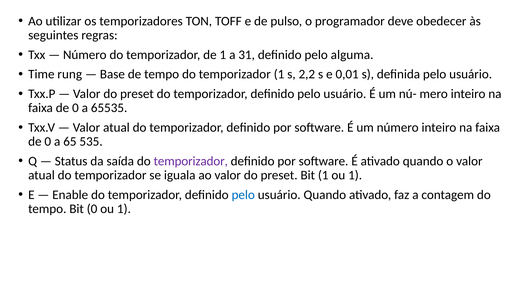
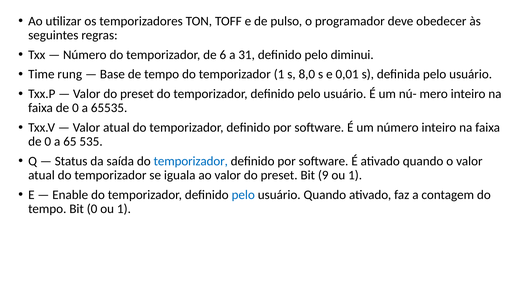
de 1: 1 -> 6
alguma: alguma -> diminui
2,2: 2,2 -> 8,0
temporizador at (191, 161) colour: purple -> blue
Bit 1: 1 -> 9
